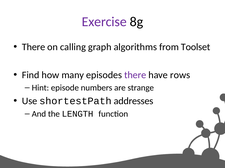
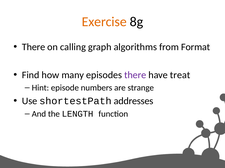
Exercise colour: purple -> orange
Toolset: Toolset -> Format
rows: rows -> treat
